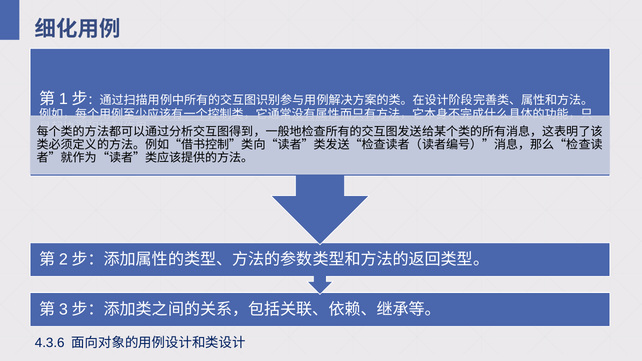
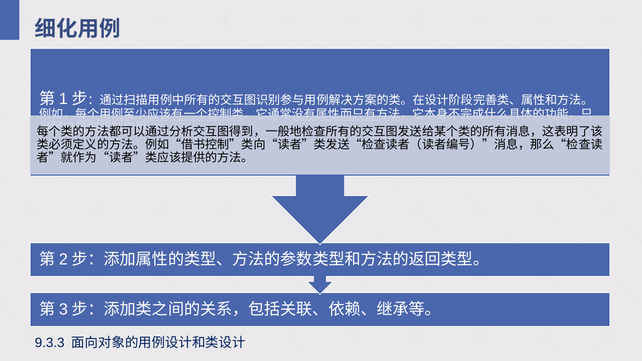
4.3.6: 4.3.6 -> 9.3.3
